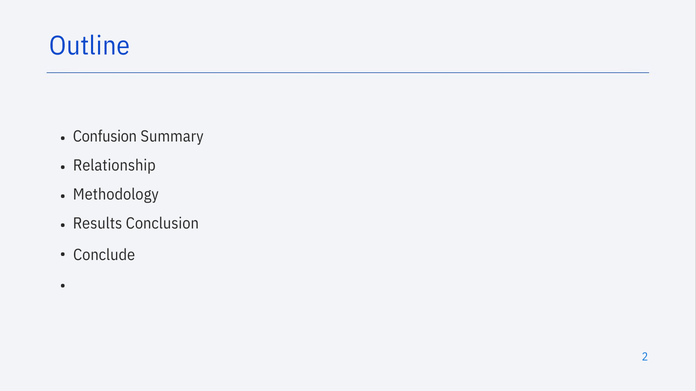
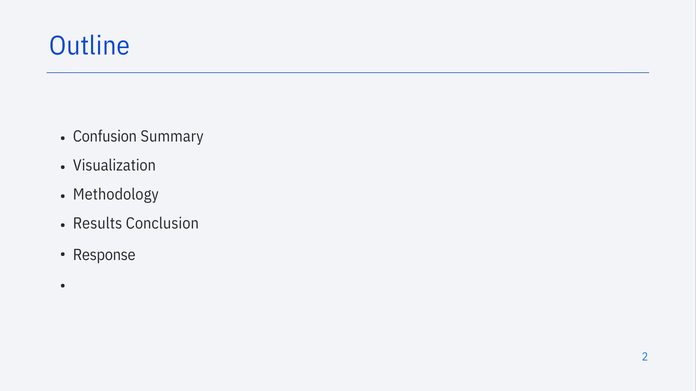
Relationship: Relationship -> Visualization
Conclude: Conclude -> Response
